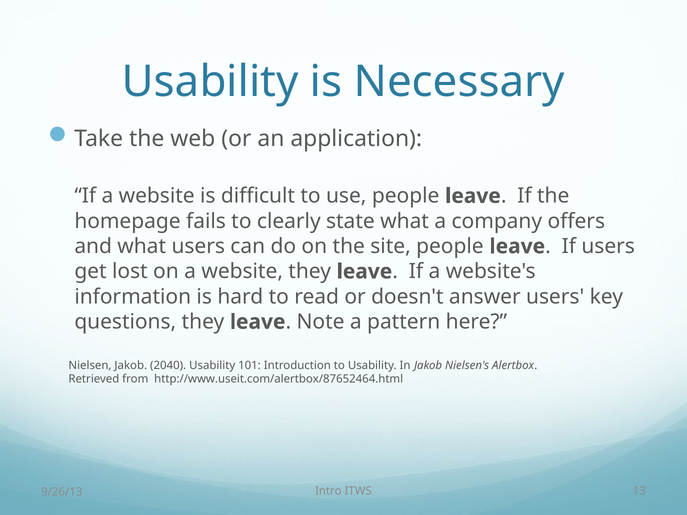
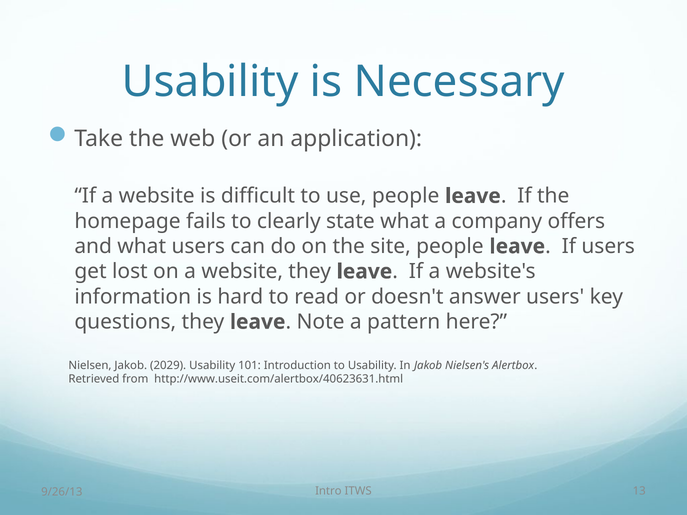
2040: 2040 -> 2029
http://www.useit.com/alertbox/87652464.html: http://www.useit.com/alertbox/87652464.html -> http://www.useit.com/alertbox/40623631.html
